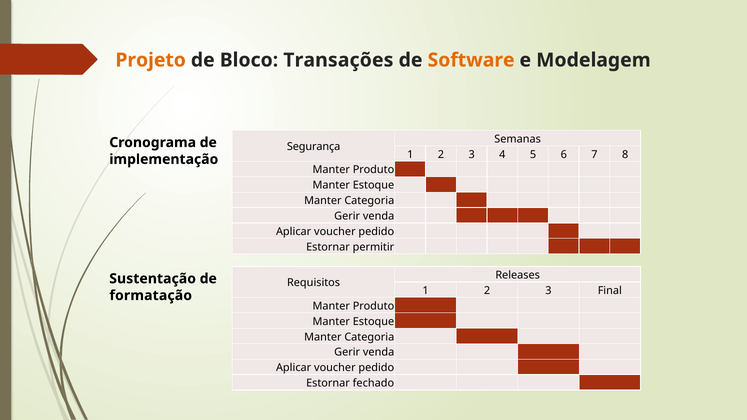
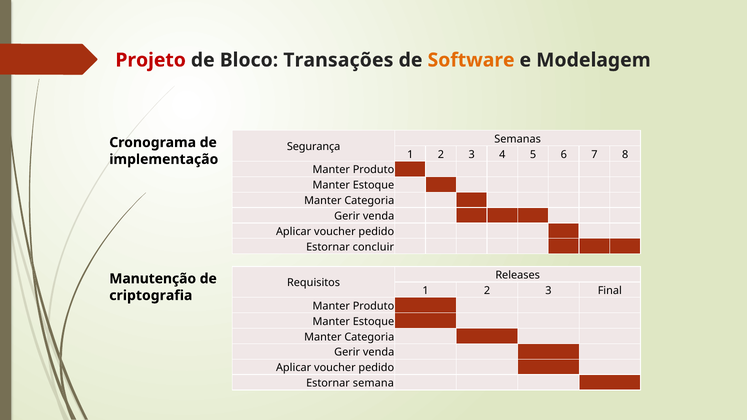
Projeto colour: orange -> red
permitir: permitir -> concluir
Sustentação: Sustentação -> Manutenção
formatação: formatação -> criptografia
fechado: fechado -> semana
